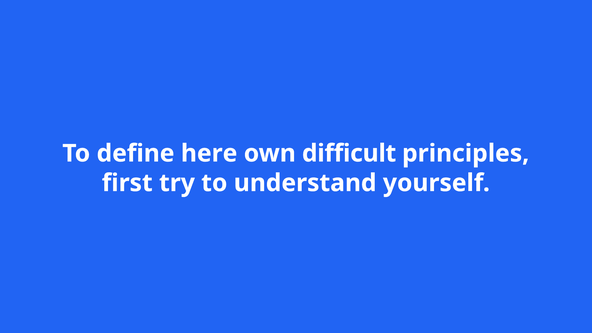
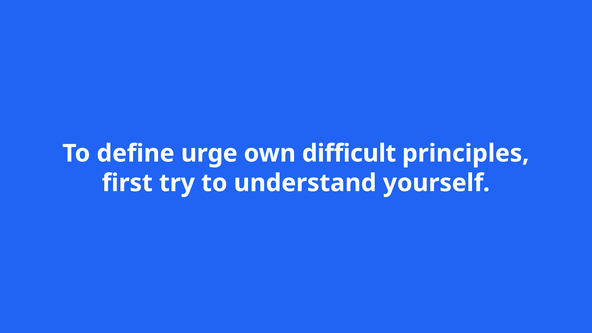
here: here -> urge
